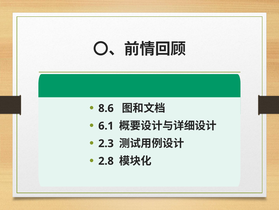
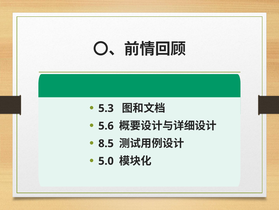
8.6: 8.6 -> 5.3
6.1: 6.1 -> 5.6
2.3: 2.3 -> 8.5
2.8: 2.8 -> 5.0
